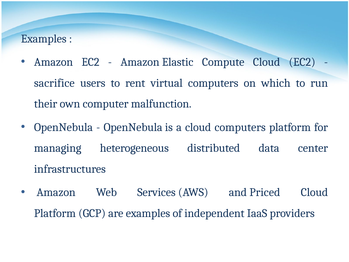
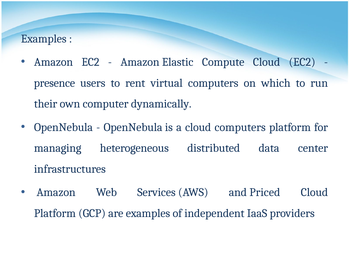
sacrifice: sacrifice -> presence
malfunction: malfunction -> dynamically
